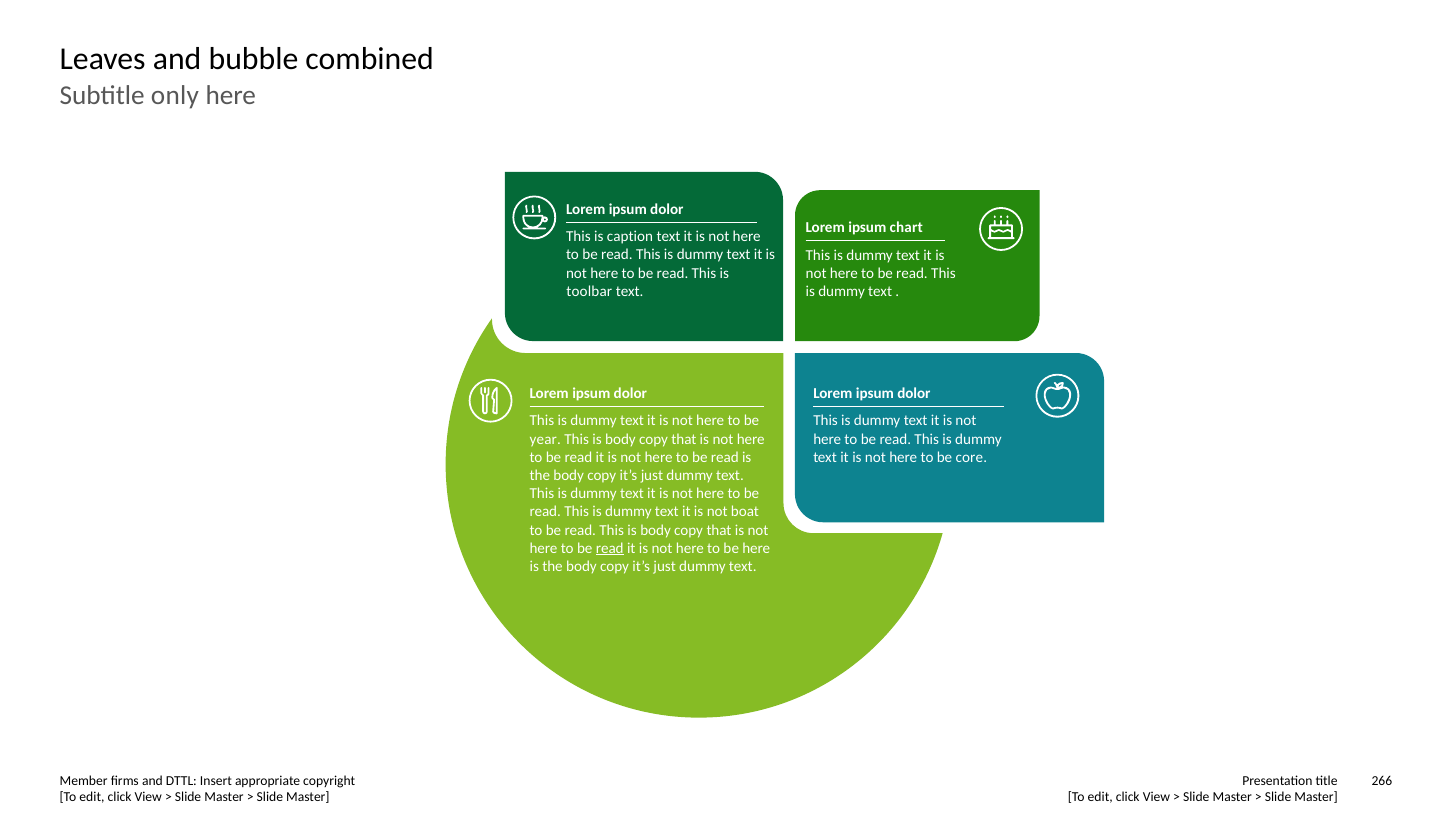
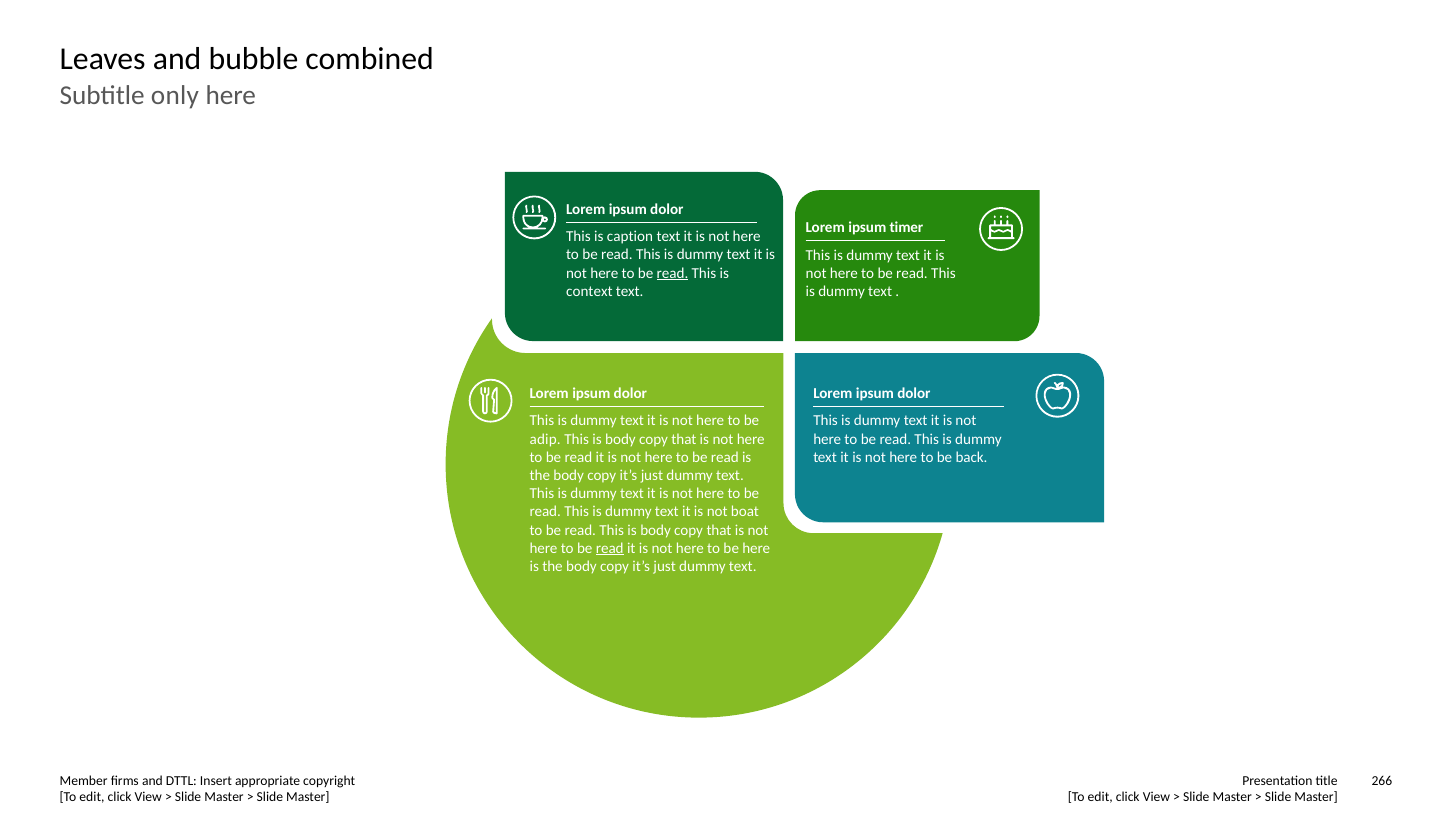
chart: chart -> timer
read at (673, 273) underline: none -> present
toolbar: toolbar -> context
year: year -> adip
core: core -> back
